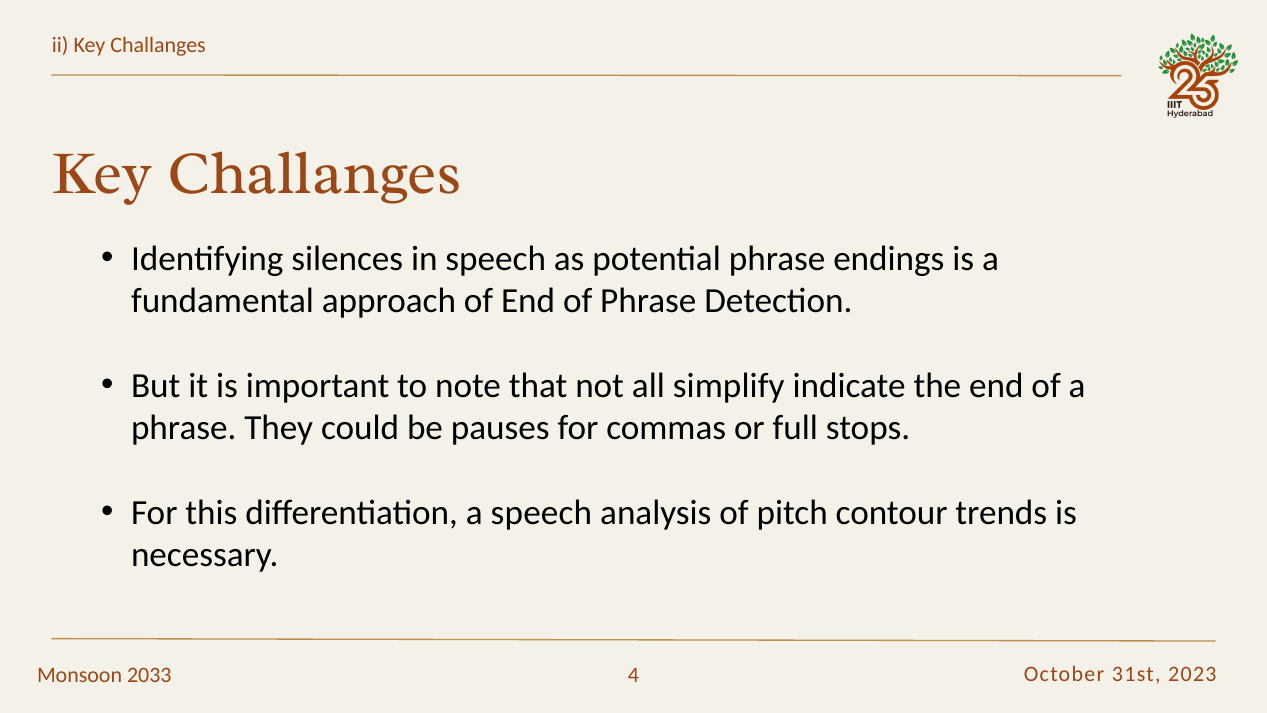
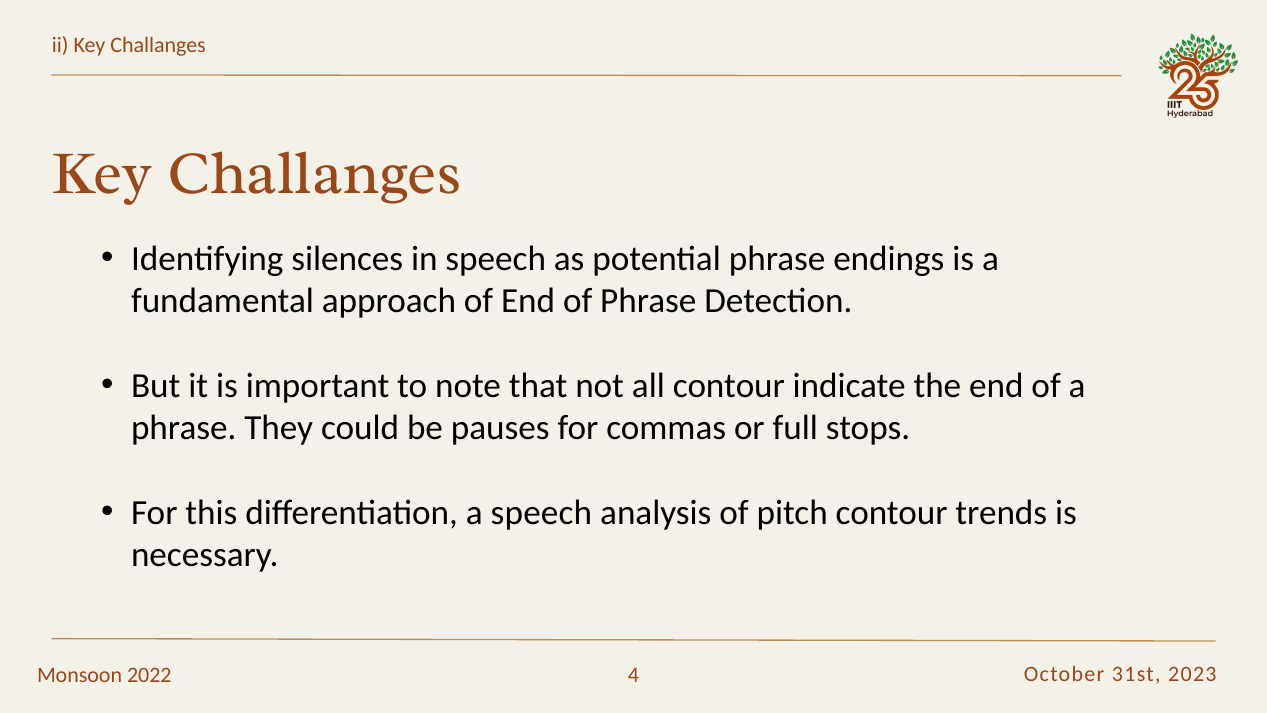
all simplify: simplify -> contour
2033: 2033 -> 2022
